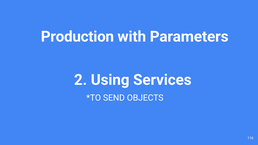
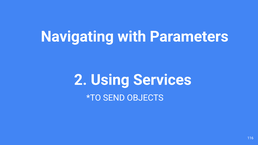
Production: Production -> Navigating
